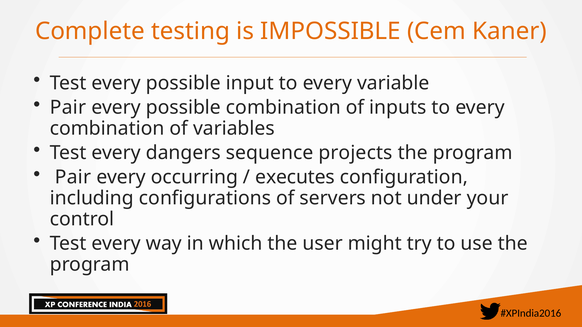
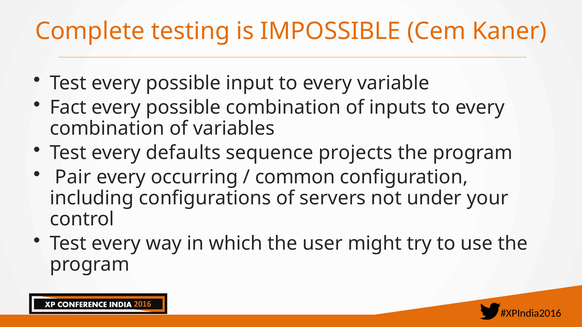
Pair at (68, 108): Pair -> Fact
dangers: dangers -> defaults
executes: executes -> common
